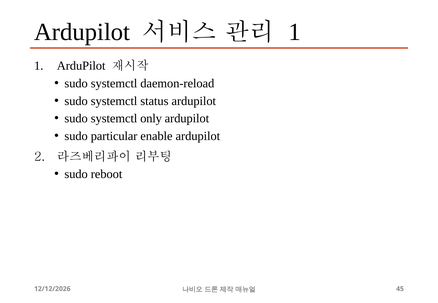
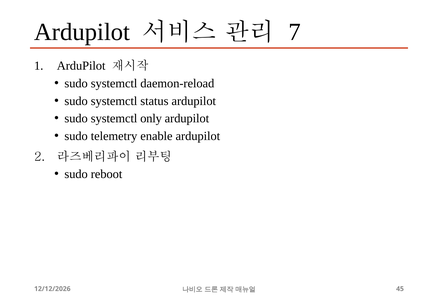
1 at (295, 32): 1 -> 7
particular: particular -> telemetry
